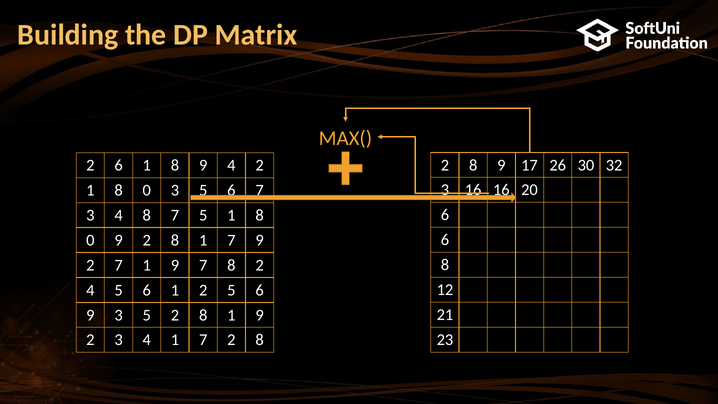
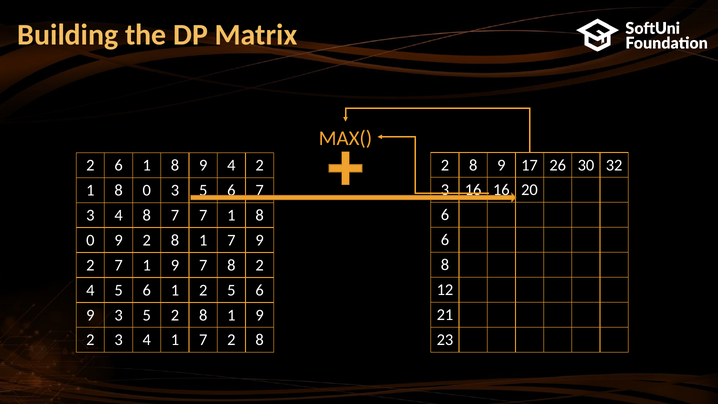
7 5: 5 -> 7
